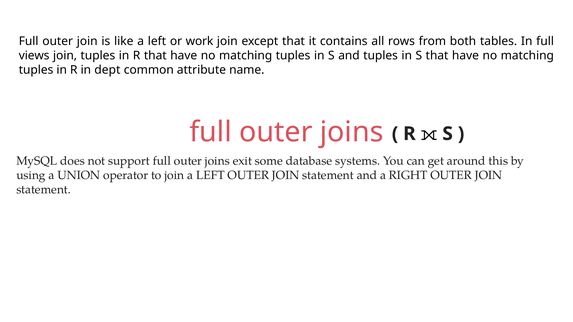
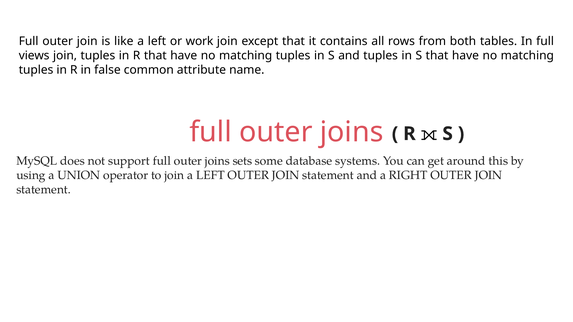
dept: dept -> false
exit: exit -> sets
